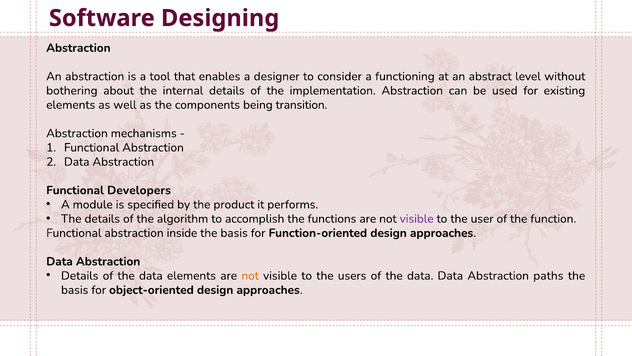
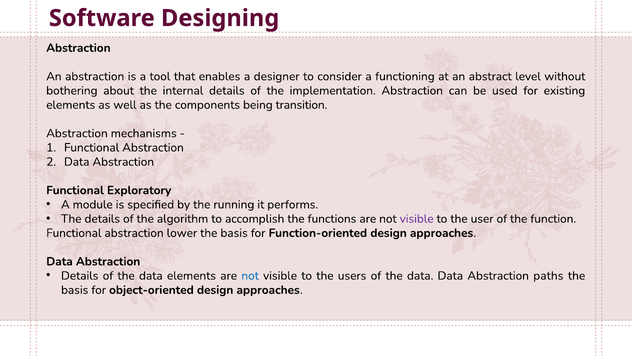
Developers: Developers -> Exploratory
product: product -> running
inside: inside -> lower
not at (250, 275) colour: orange -> blue
